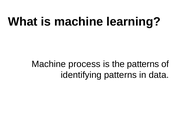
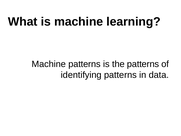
Machine process: process -> patterns
